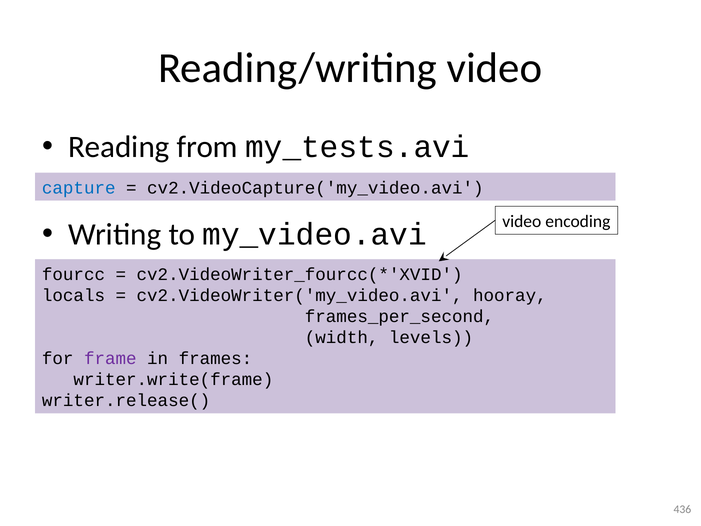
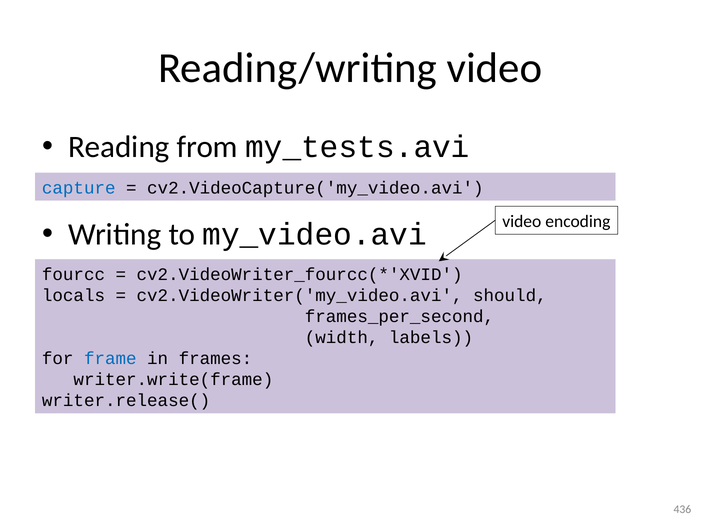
hooray: hooray -> should
levels: levels -> labels
frame colour: purple -> blue
